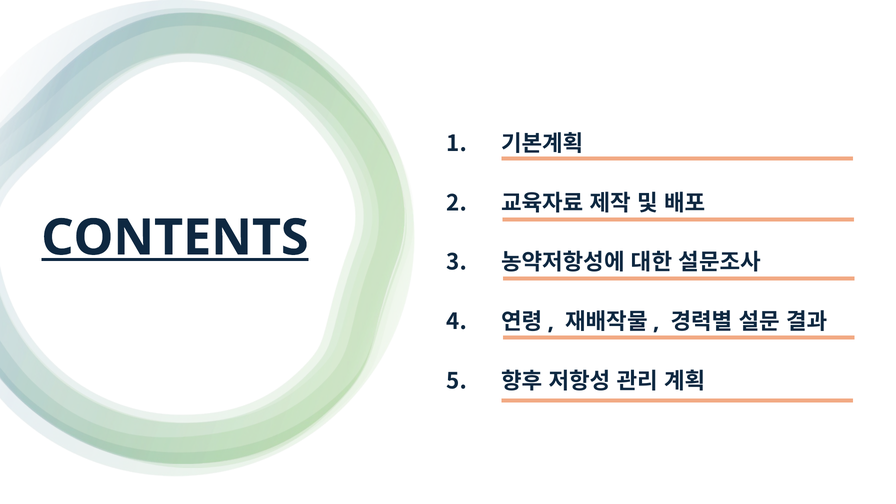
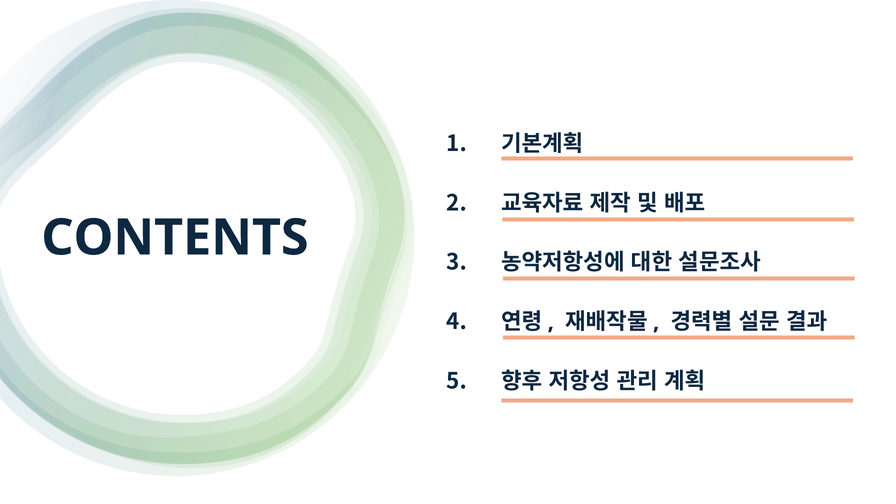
CONTENTS underline: present -> none
